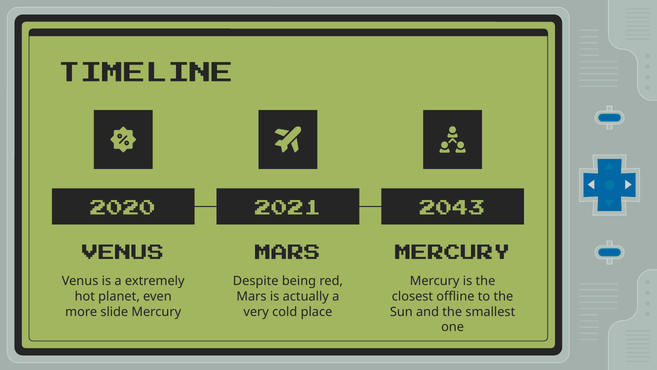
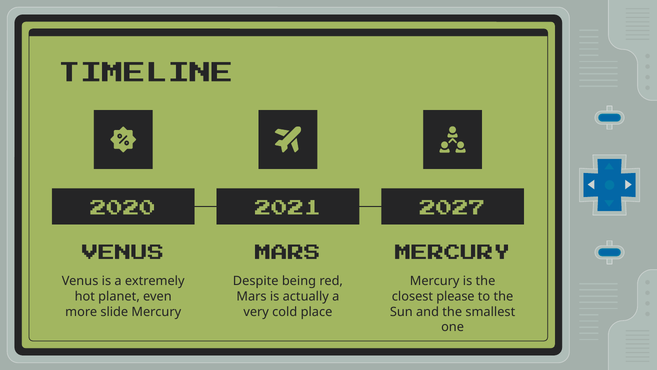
2043: 2043 -> 2027
offline: offline -> please
